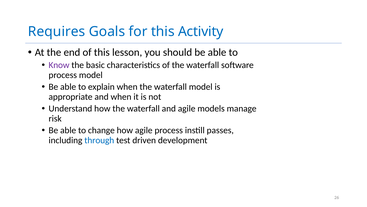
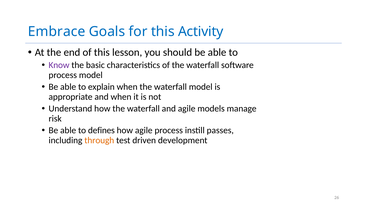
Requires: Requires -> Embrace
change: change -> defines
through colour: blue -> orange
